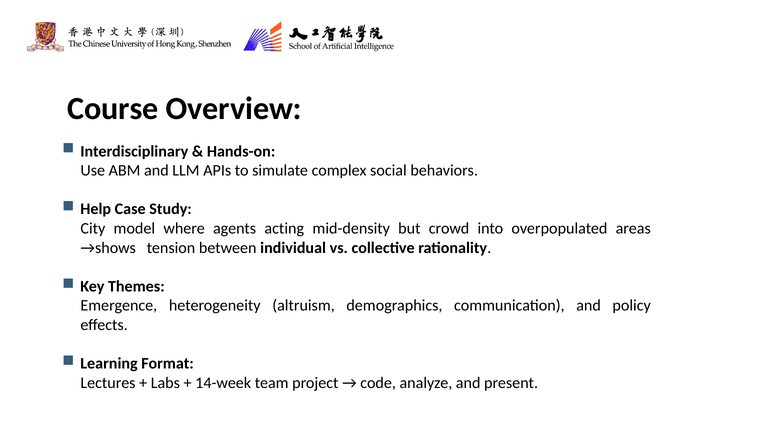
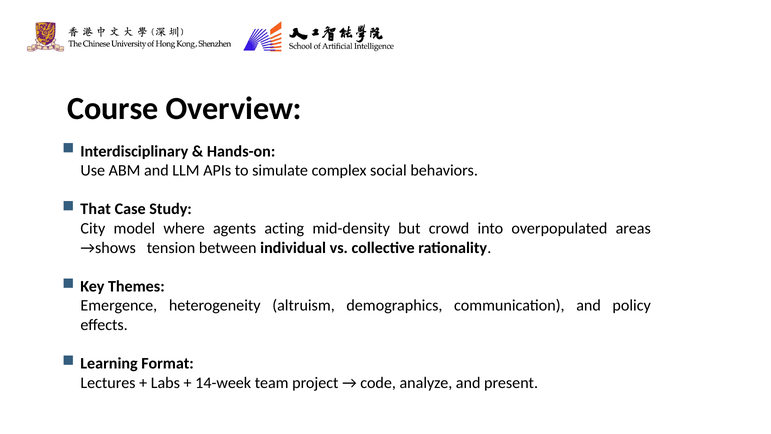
Help: Help -> That
